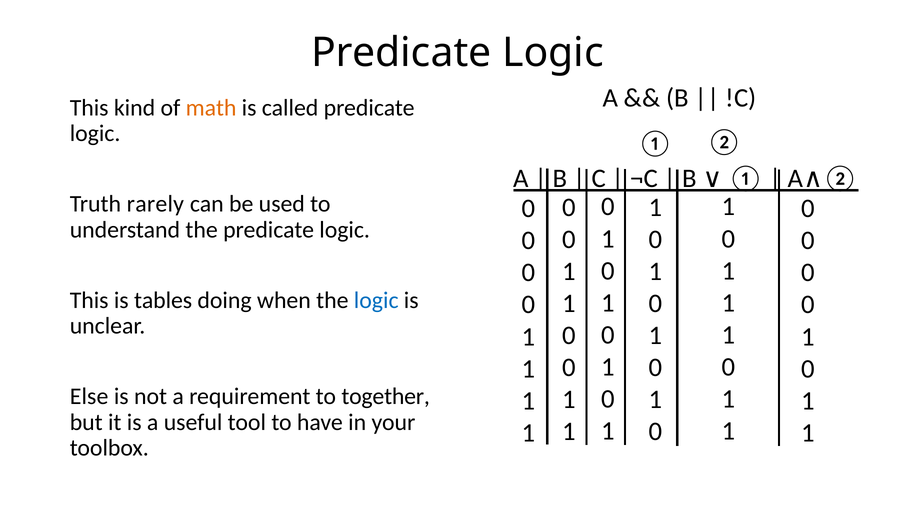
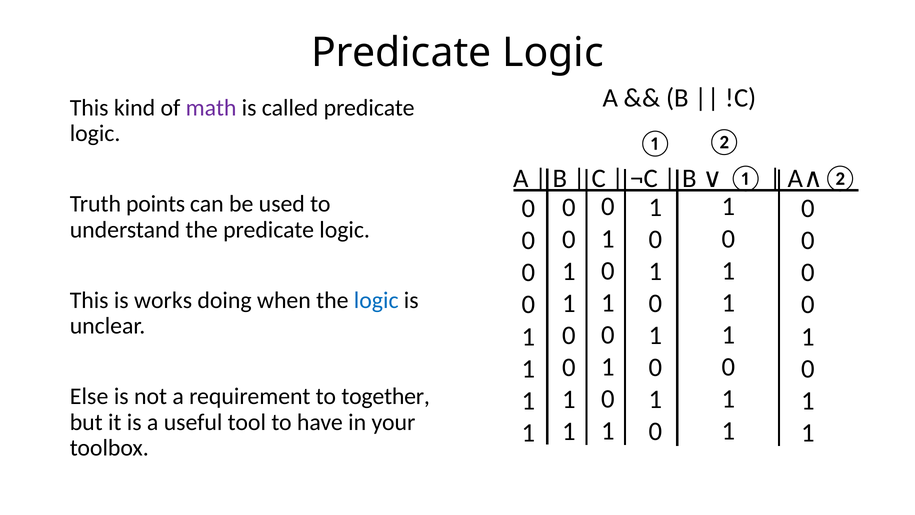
math colour: orange -> purple
rarely: rarely -> points
tables: tables -> works
